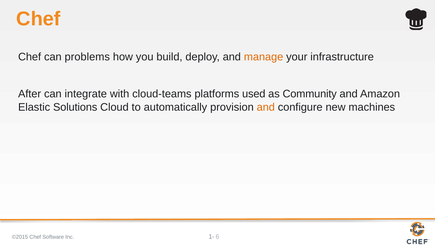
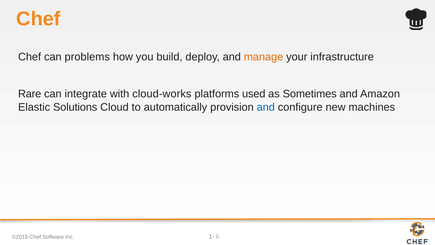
After: After -> Rare
cloud-teams: cloud-teams -> cloud-works
Community: Community -> Sometimes
and at (266, 107) colour: orange -> blue
